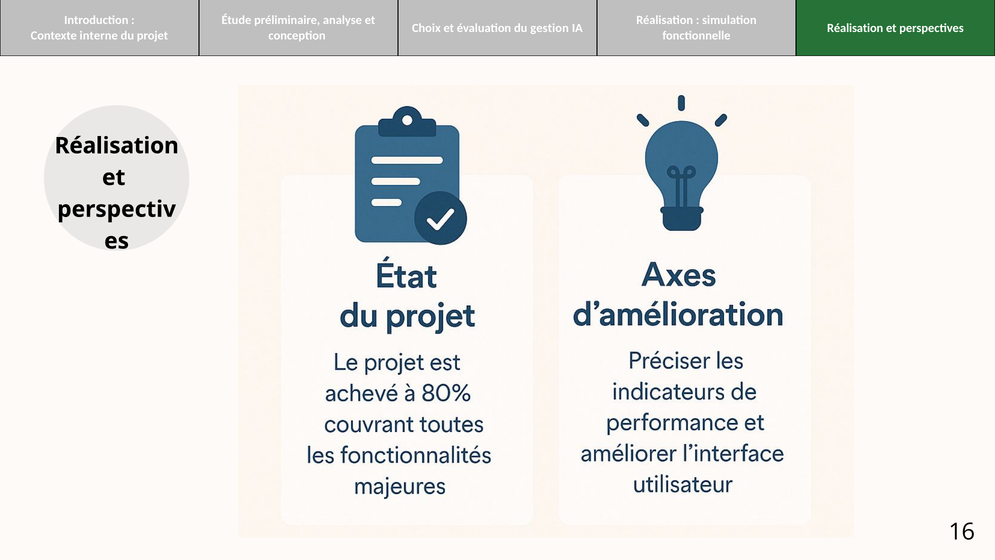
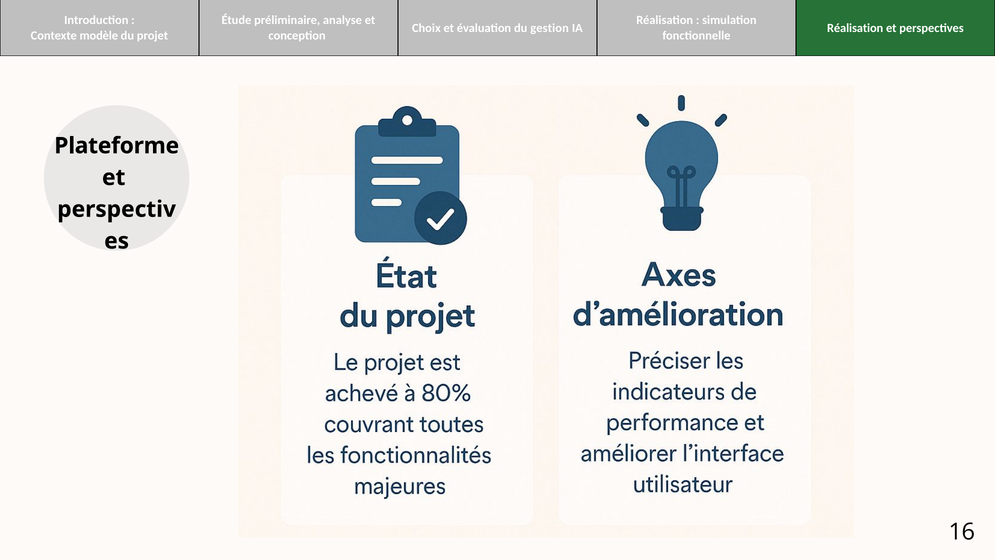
interne: interne -> modèle
Réalisation at (117, 146): Réalisation -> Plateforme
